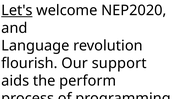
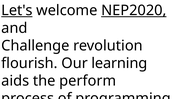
NEP2020 underline: none -> present
Language: Language -> Challenge
support: support -> learning
